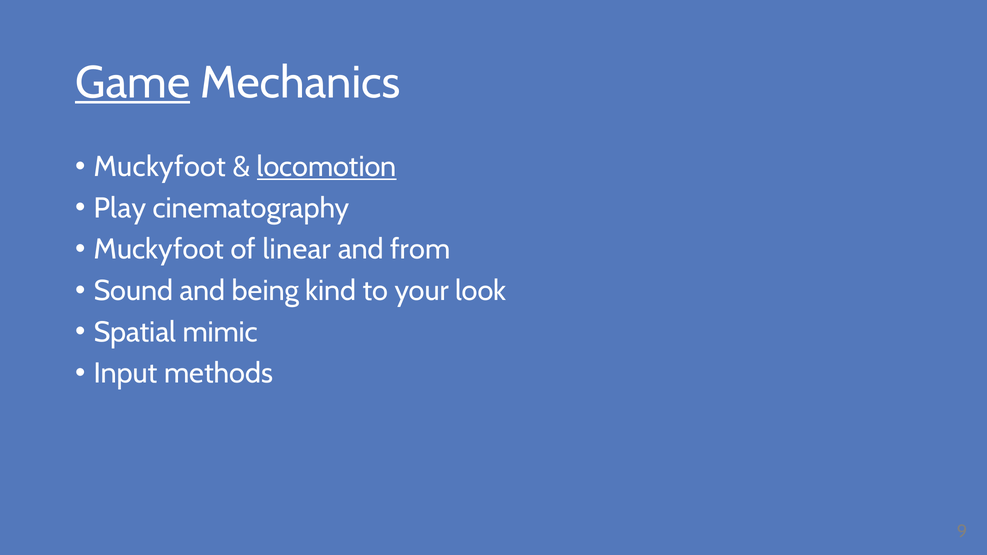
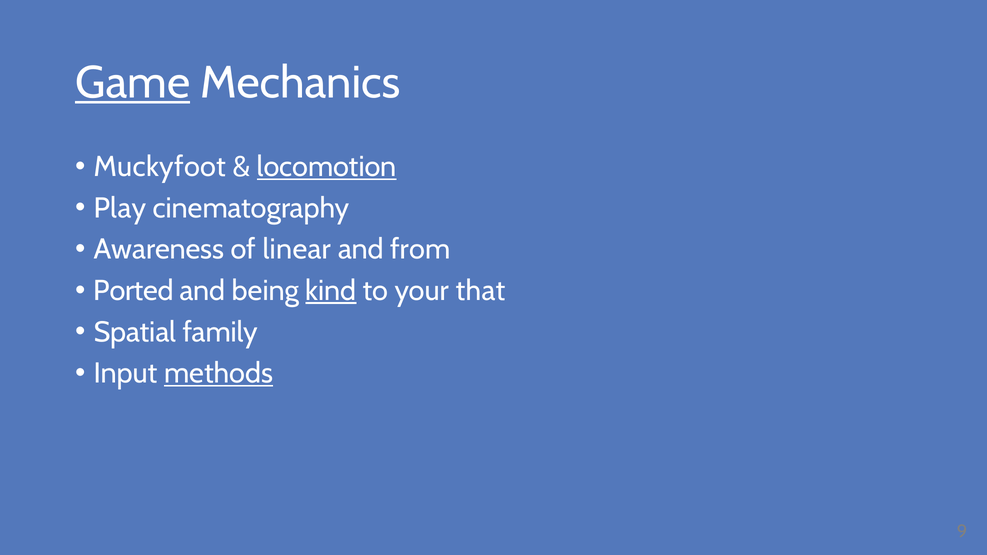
Muckyfoot at (159, 249): Muckyfoot -> Awareness
Sound: Sound -> Ported
kind underline: none -> present
look: look -> that
mimic: mimic -> family
methods underline: none -> present
